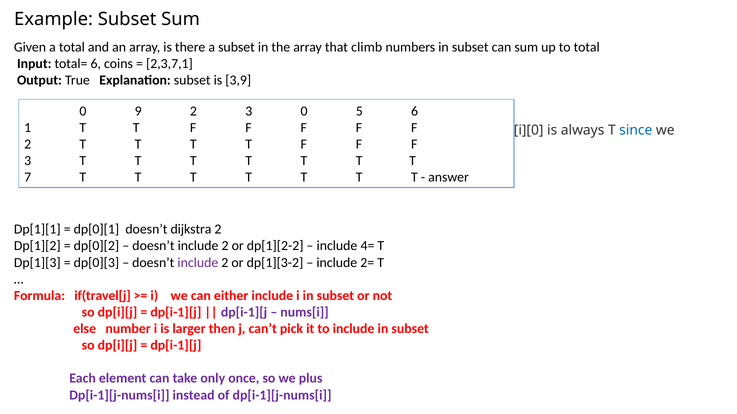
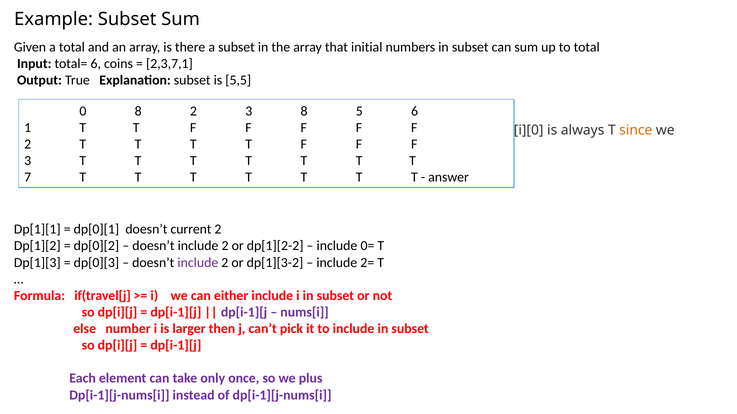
climb: climb -> initial
3,9: 3,9 -> 5,5
0 9: 9 -> 8
3 0: 0 -> 8
since colour: blue -> orange
dijkstra: dijkstra -> current
4=: 4= -> 0=
